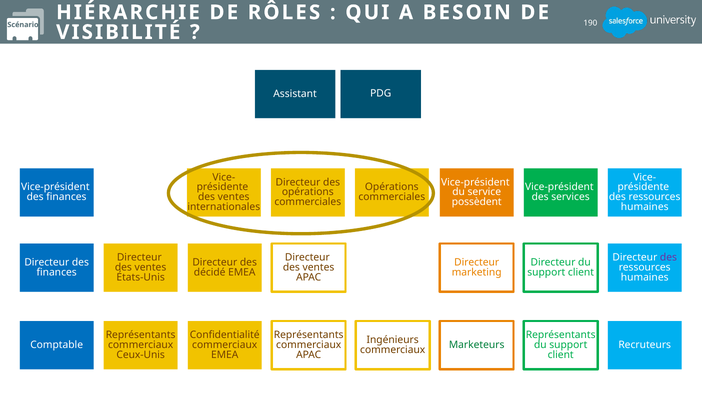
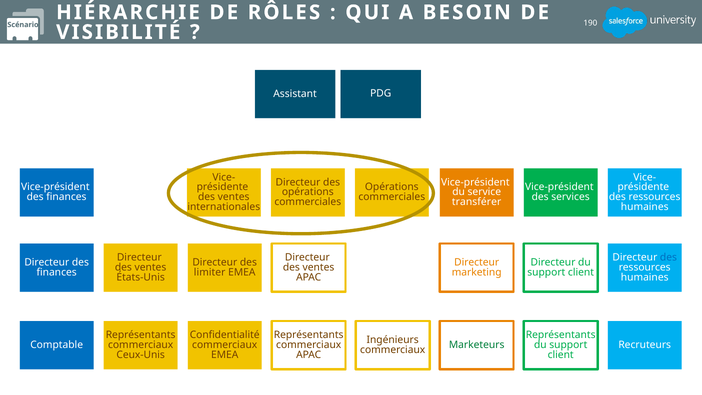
possèdent: possèdent -> transférer
des at (668, 257) colour: purple -> blue
décidé: décidé -> limiter
